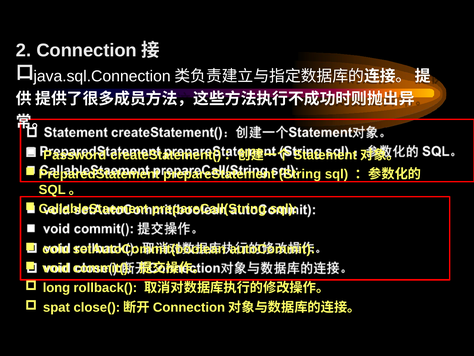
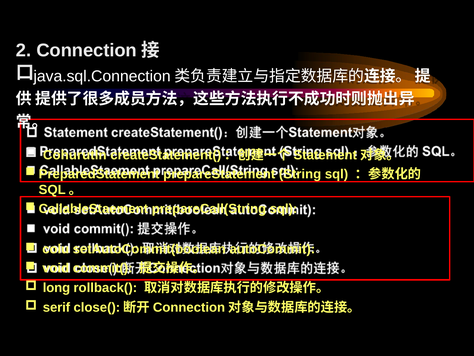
Password: Password -> Cohurutln
spat: spat -> serif
